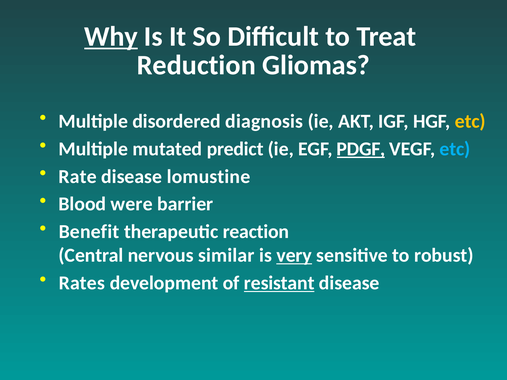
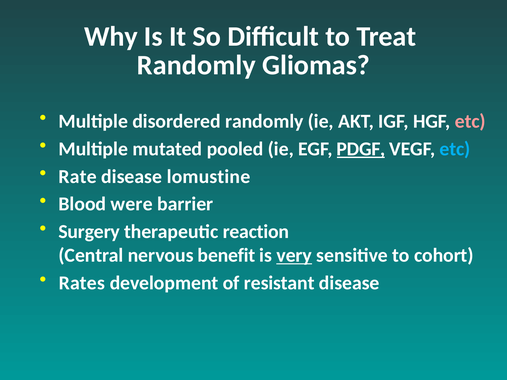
Why underline: present -> none
Reduction at (196, 65): Reduction -> Randomly
disordered diagnosis: diagnosis -> randomly
etc at (470, 121) colour: yellow -> pink
predict: predict -> pooled
Benefit: Benefit -> Surgery
similar: similar -> benefit
robust: robust -> cohort
resistant underline: present -> none
